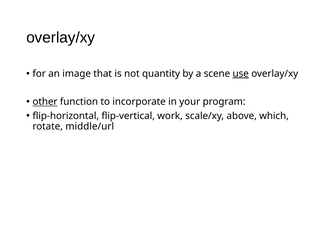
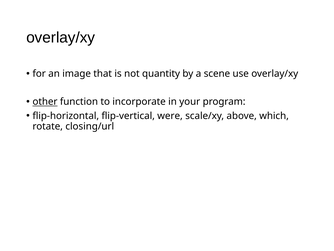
use underline: present -> none
work: work -> were
middle/url: middle/url -> closing/url
